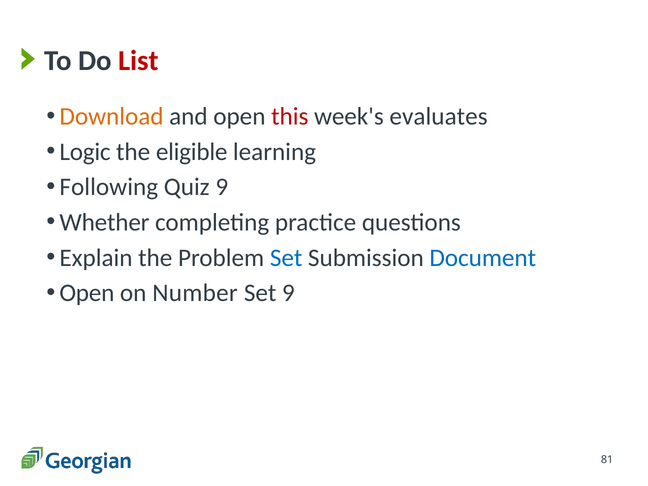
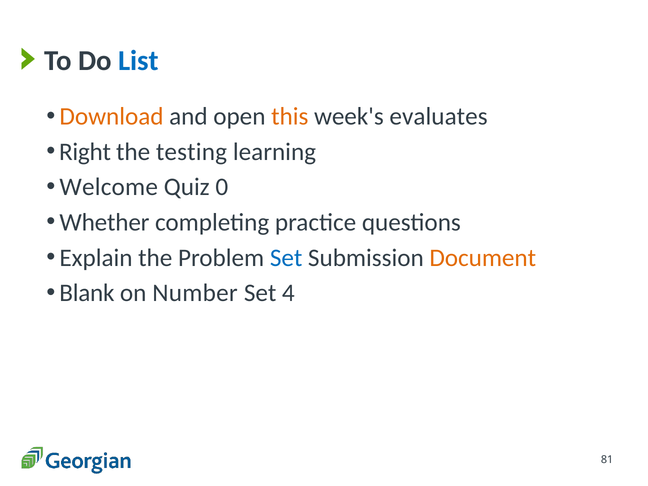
List colour: red -> blue
this colour: red -> orange
Logic: Logic -> Right
eligible: eligible -> testing
Following: Following -> Welcome
Quiz 9: 9 -> 0
Document colour: blue -> orange
Open at (87, 293): Open -> Blank
Set 9: 9 -> 4
